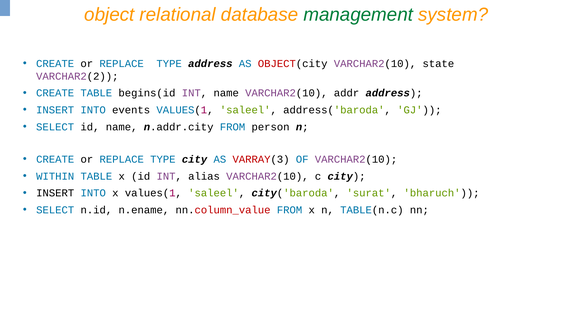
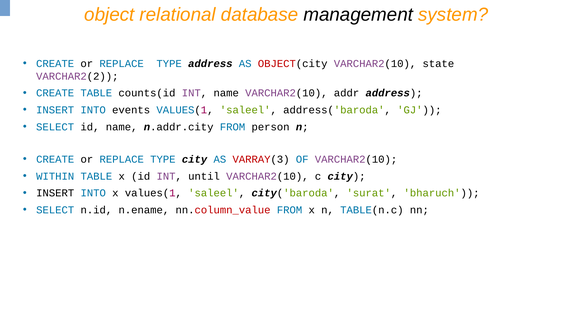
management colour: green -> black
begins(id: begins(id -> counts(id
alias: alias -> until
